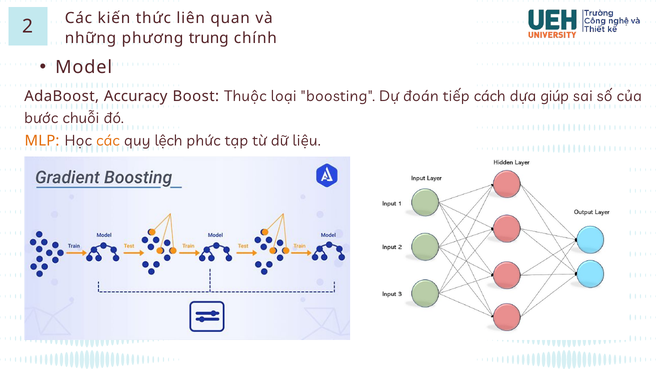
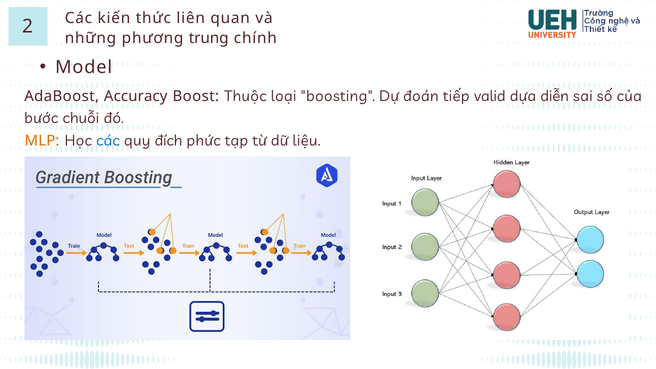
cách: cách -> valid
giúp: giúp -> diễn
các at (108, 141) colour: orange -> blue
lệch: lệch -> đích
